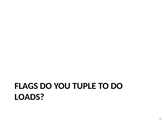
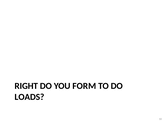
FLAGS: FLAGS -> RIGHT
TUPLE: TUPLE -> FORM
